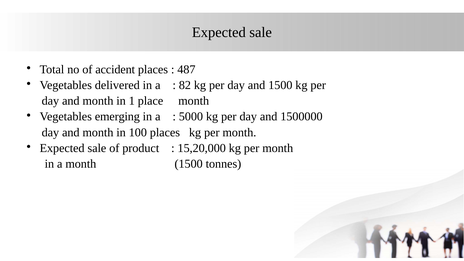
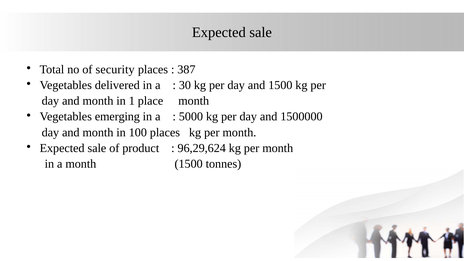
accident: accident -> security
487: 487 -> 387
82: 82 -> 30
15,20,000: 15,20,000 -> 96,29,624
